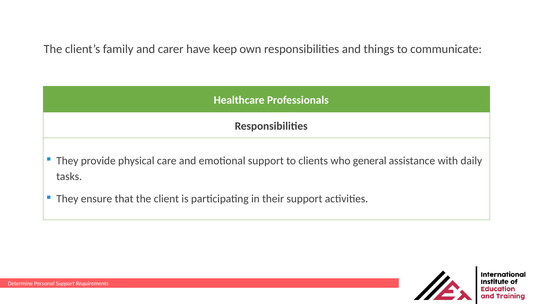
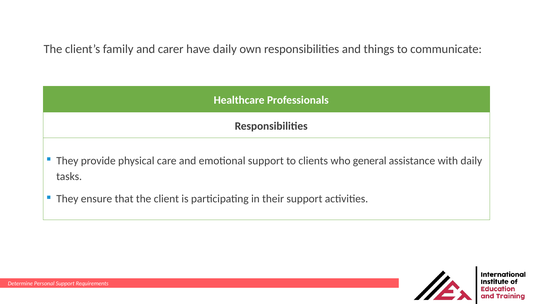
have keep: keep -> daily
